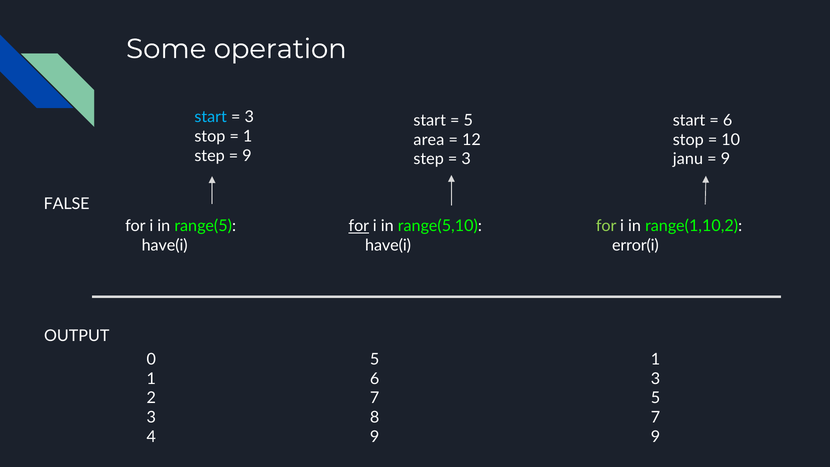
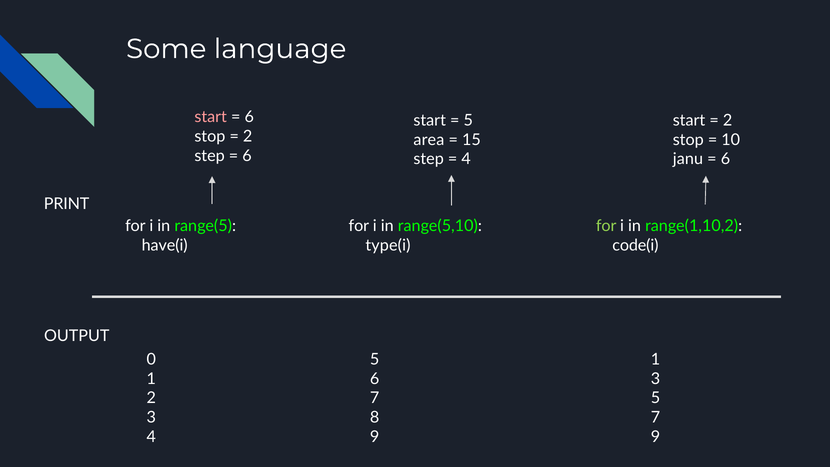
operation: operation -> language
start at (211, 117) colour: light blue -> pink
3 at (249, 117): 3 -> 6
6 at (728, 120): 6 -> 2
1 at (248, 136): 1 -> 2
12: 12 -> 15
9 at (247, 156): 9 -> 6
3 at (466, 159): 3 -> 4
9 at (725, 159): 9 -> 6
FALSE: FALSE -> PRINT
for at (359, 226) underline: present -> none
have(i at (388, 245): have(i -> type(i
error(i: error(i -> code(i
